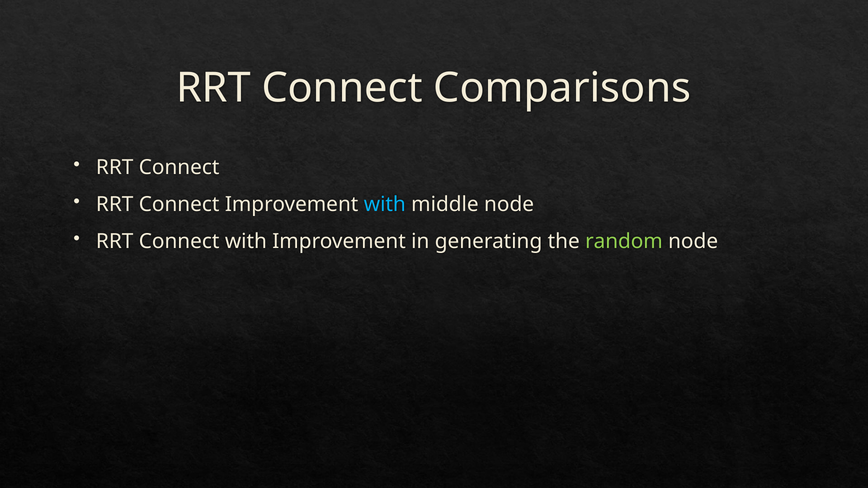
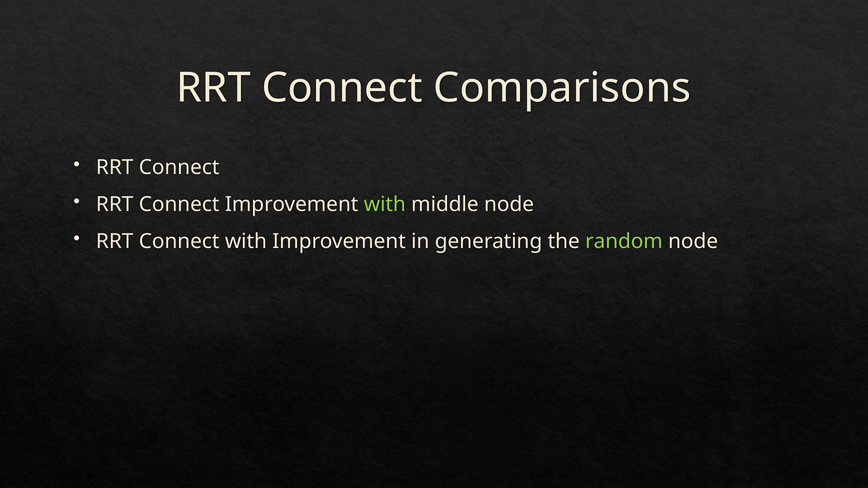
with at (385, 205) colour: light blue -> light green
